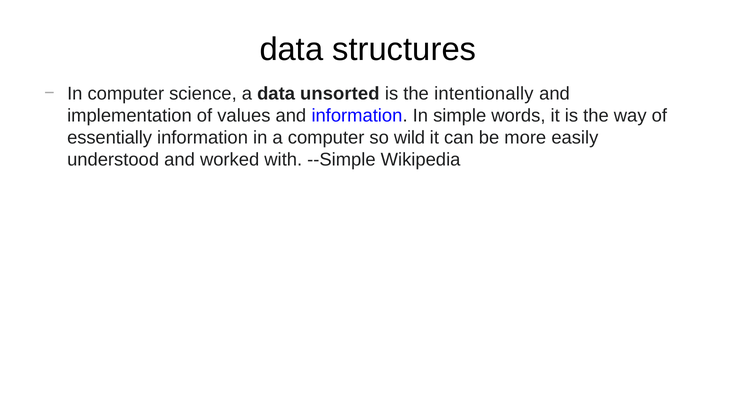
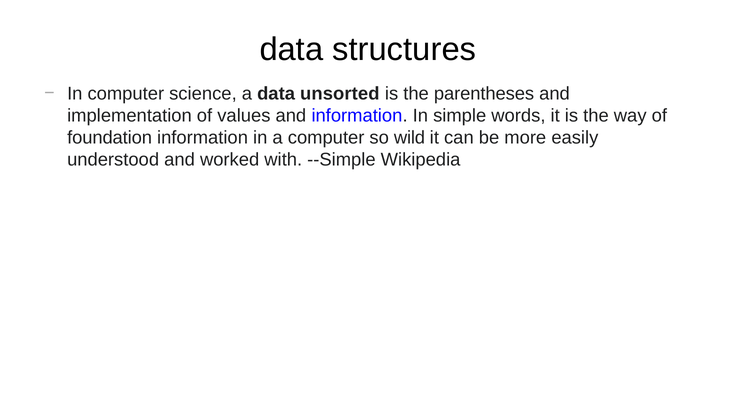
intentionally: intentionally -> parentheses
essentially: essentially -> foundation
